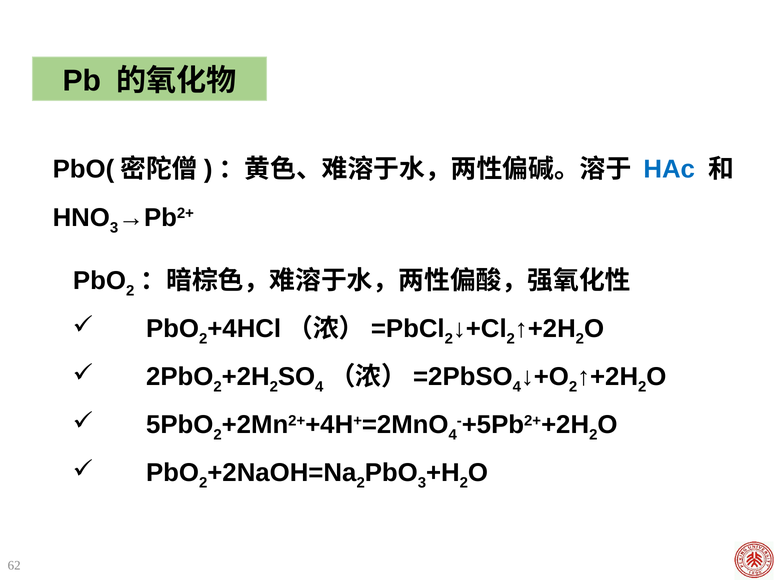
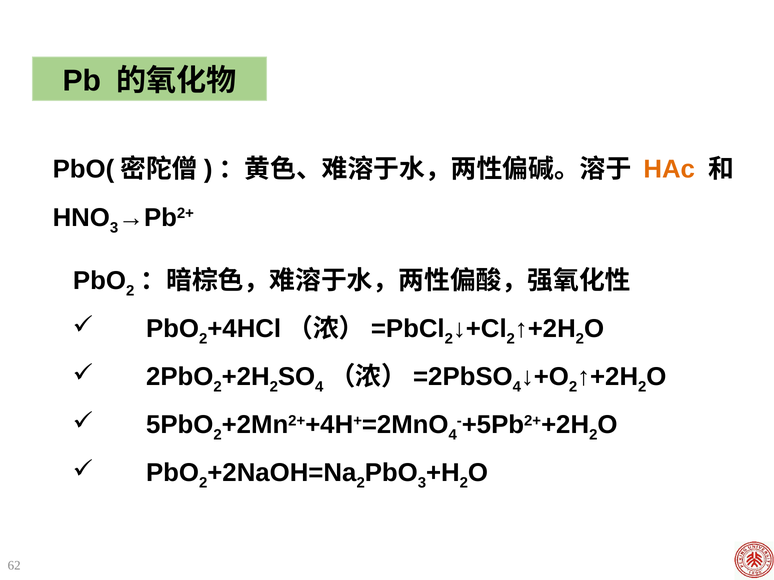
HAc colour: blue -> orange
